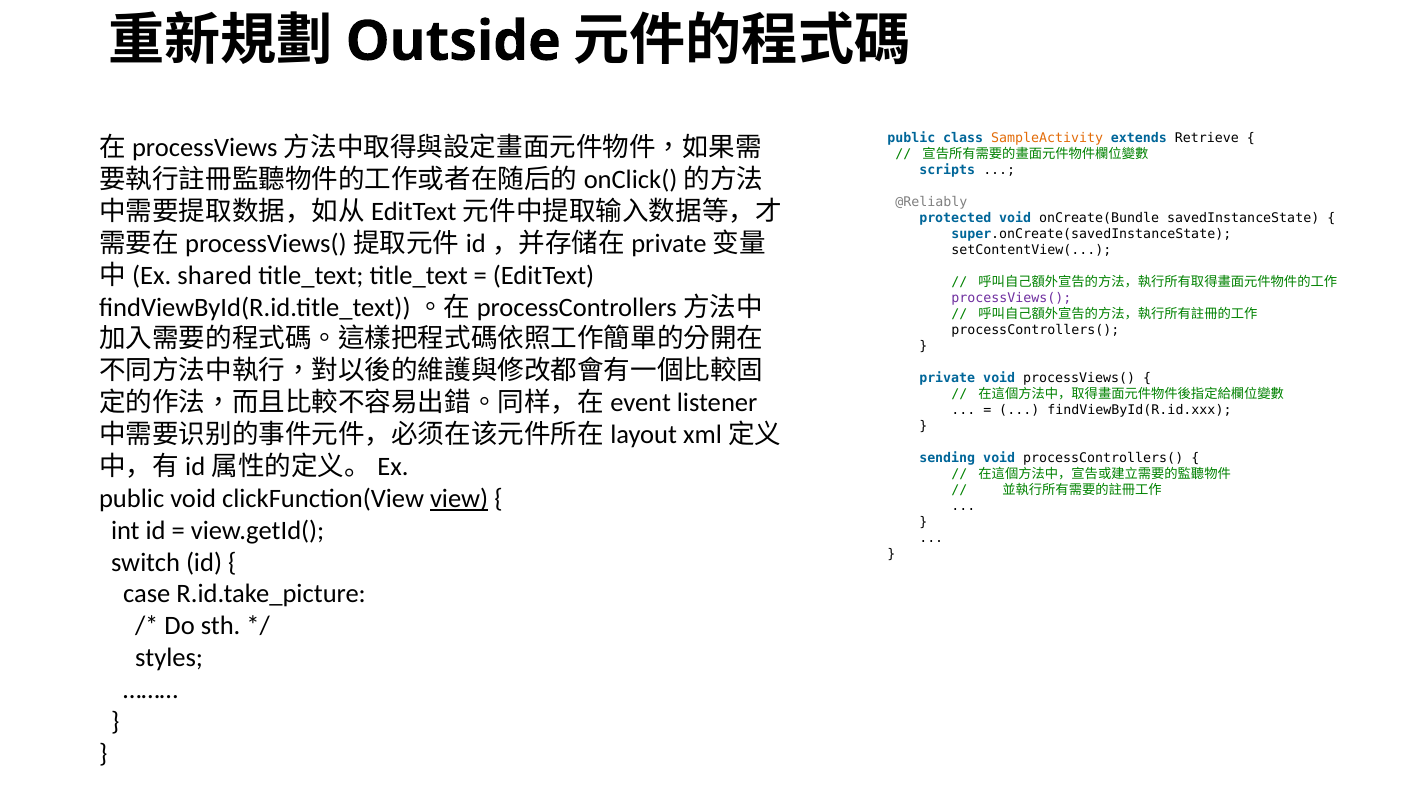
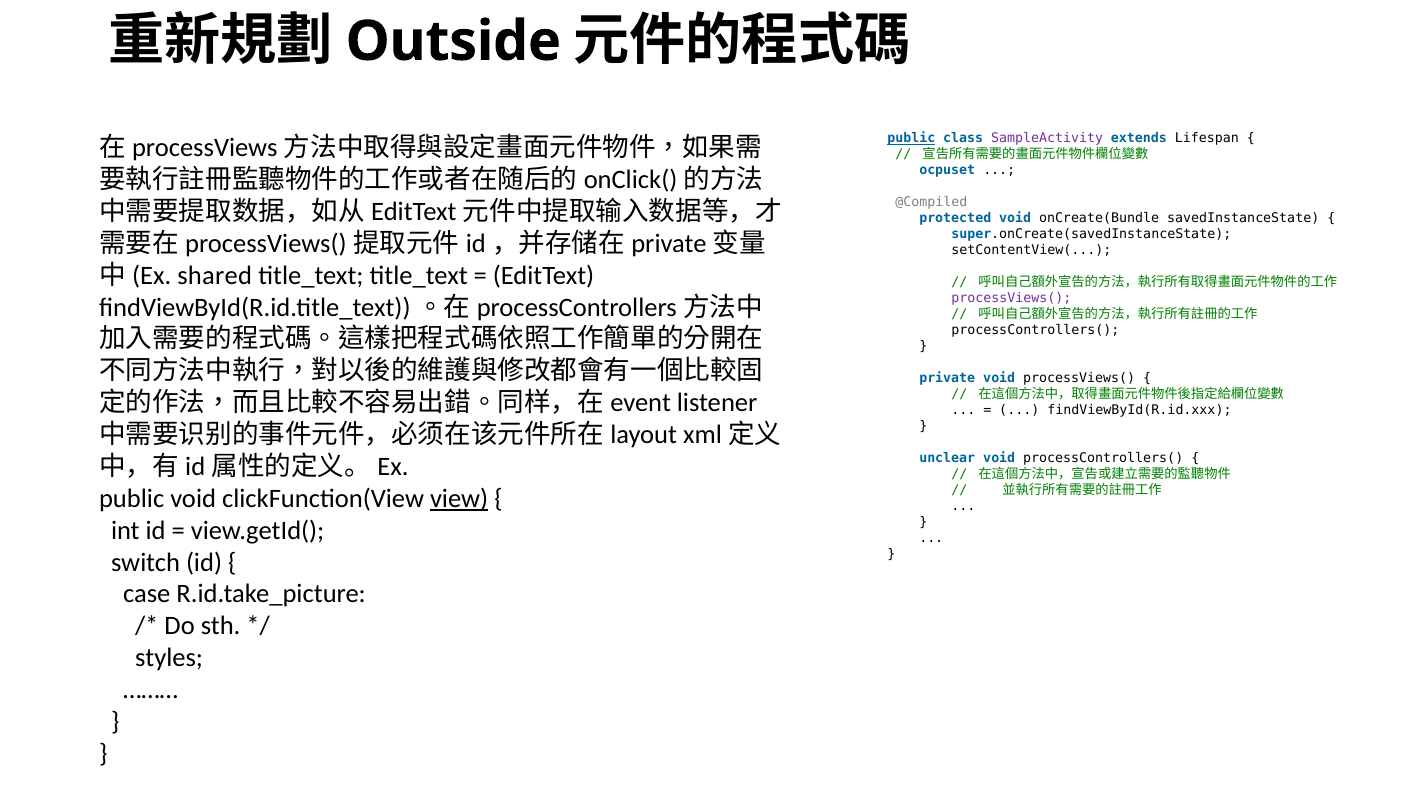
public at (911, 138) underline: none -> present
SampleActivity colour: orange -> purple
Retrieve: Retrieve -> Lifespan
scripts: scripts -> ocpuset
@Reliably: @Reliably -> @Compiled
sending: sending -> unclear
